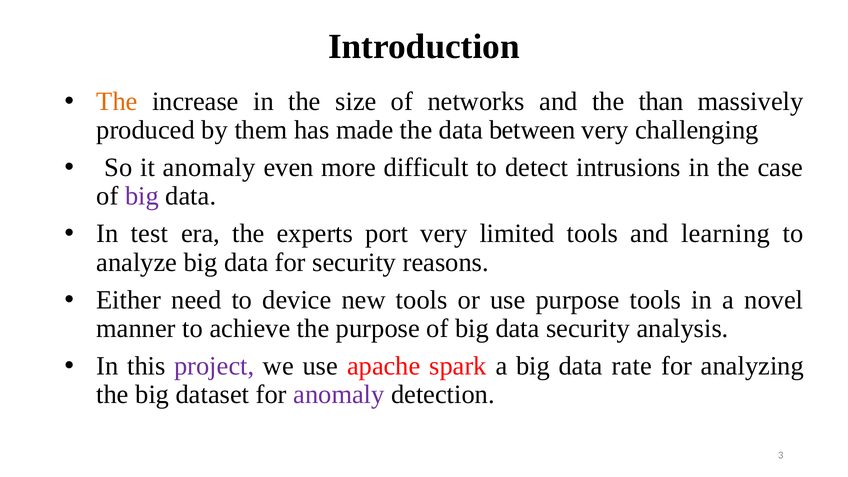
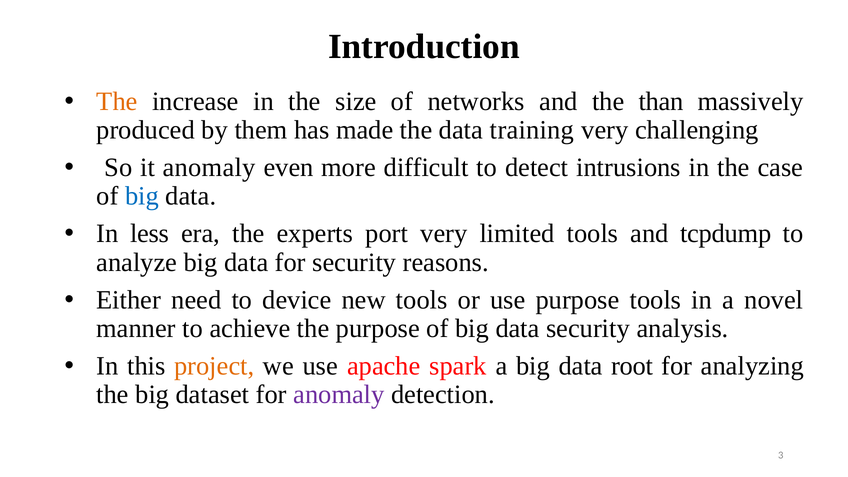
between: between -> training
big at (142, 196) colour: purple -> blue
test: test -> less
learning: learning -> tcpdump
project colour: purple -> orange
rate: rate -> root
